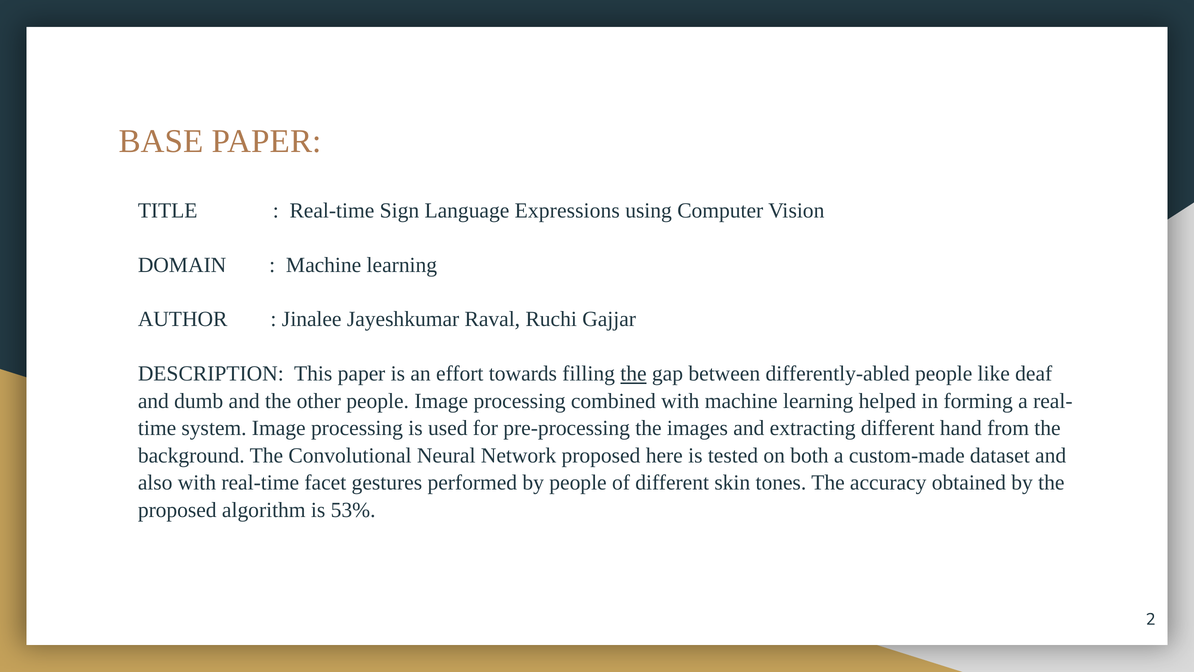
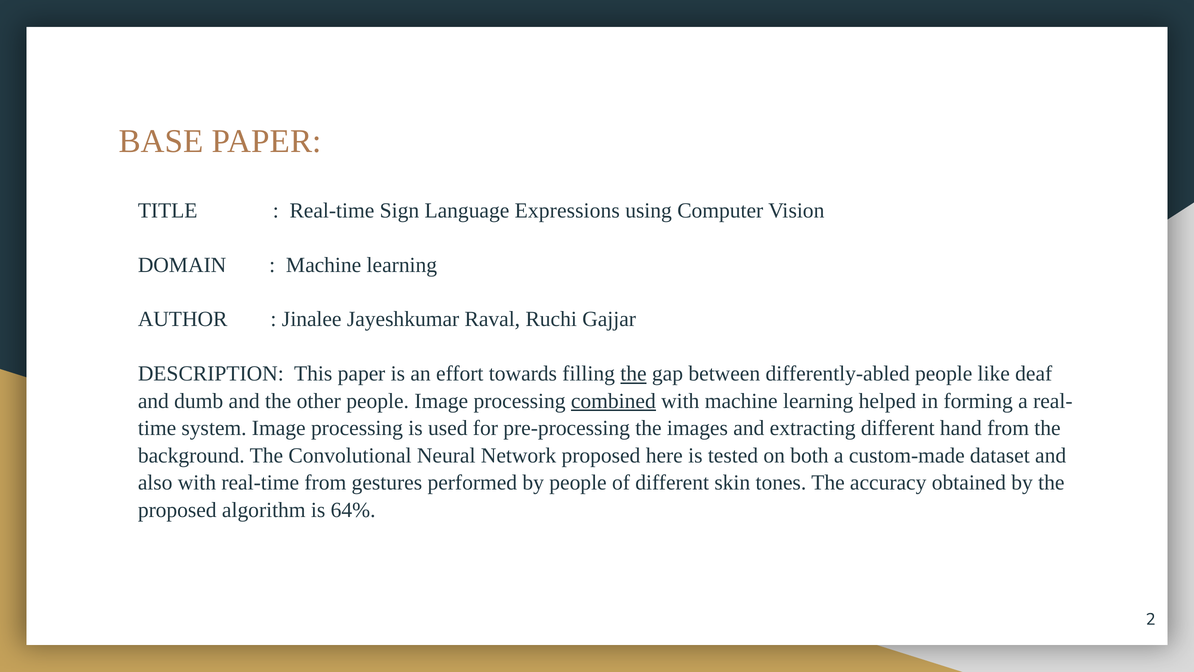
combined underline: none -> present
real-time facet: facet -> from
53%: 53% -> 64%
